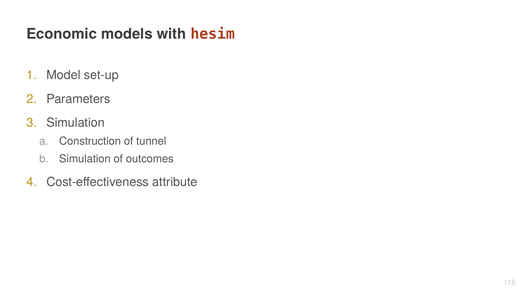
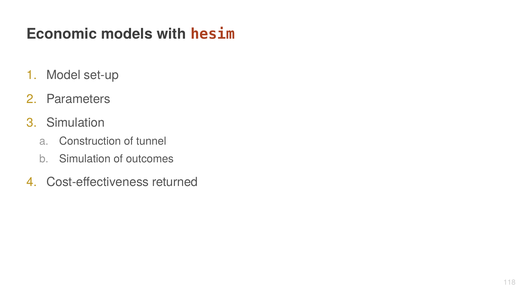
attribute: attribute -> returned
